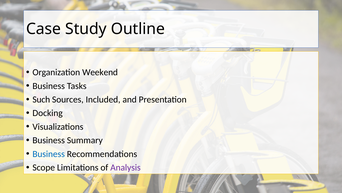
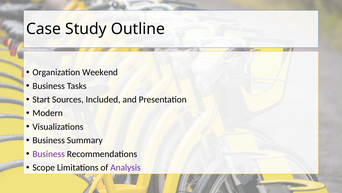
Such: Such -> Start
Docking: Docking -> Modern
Business at (49, 153) colour: blue -> purple
